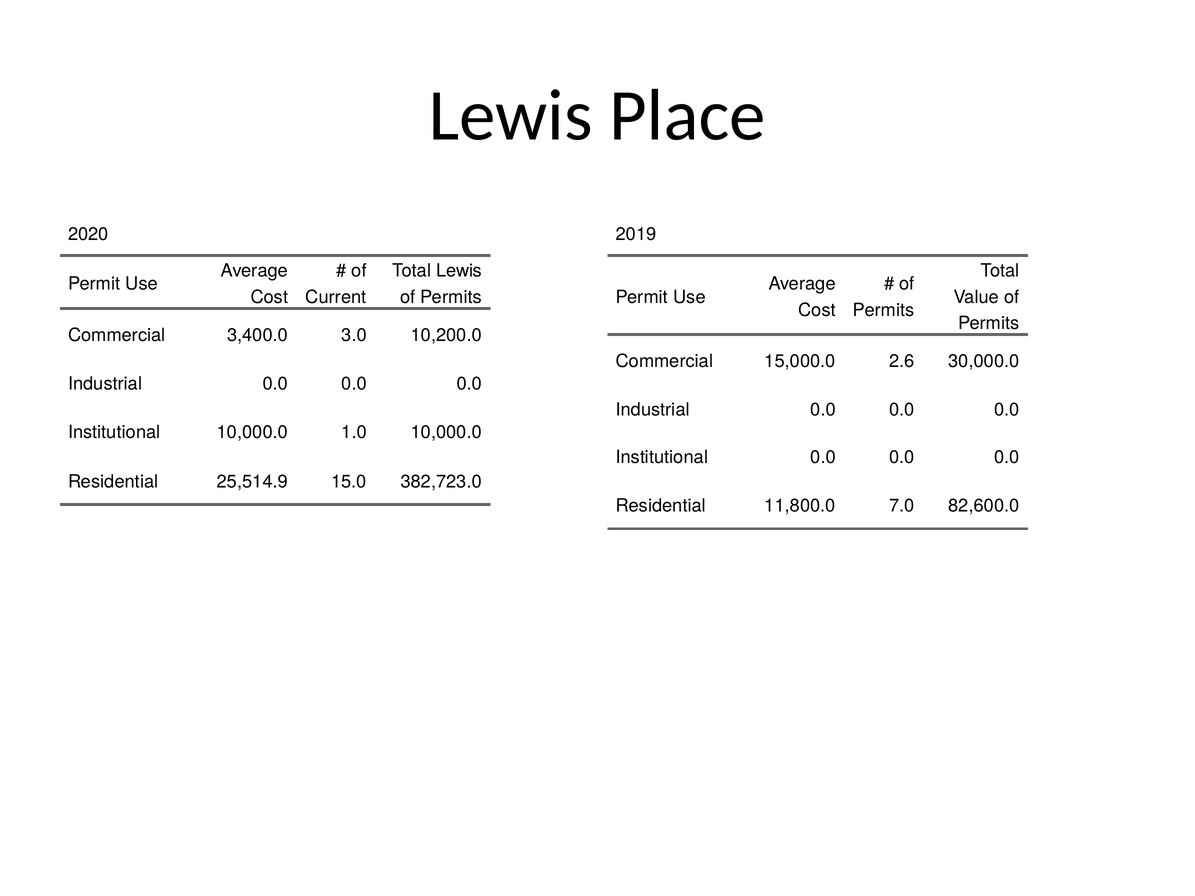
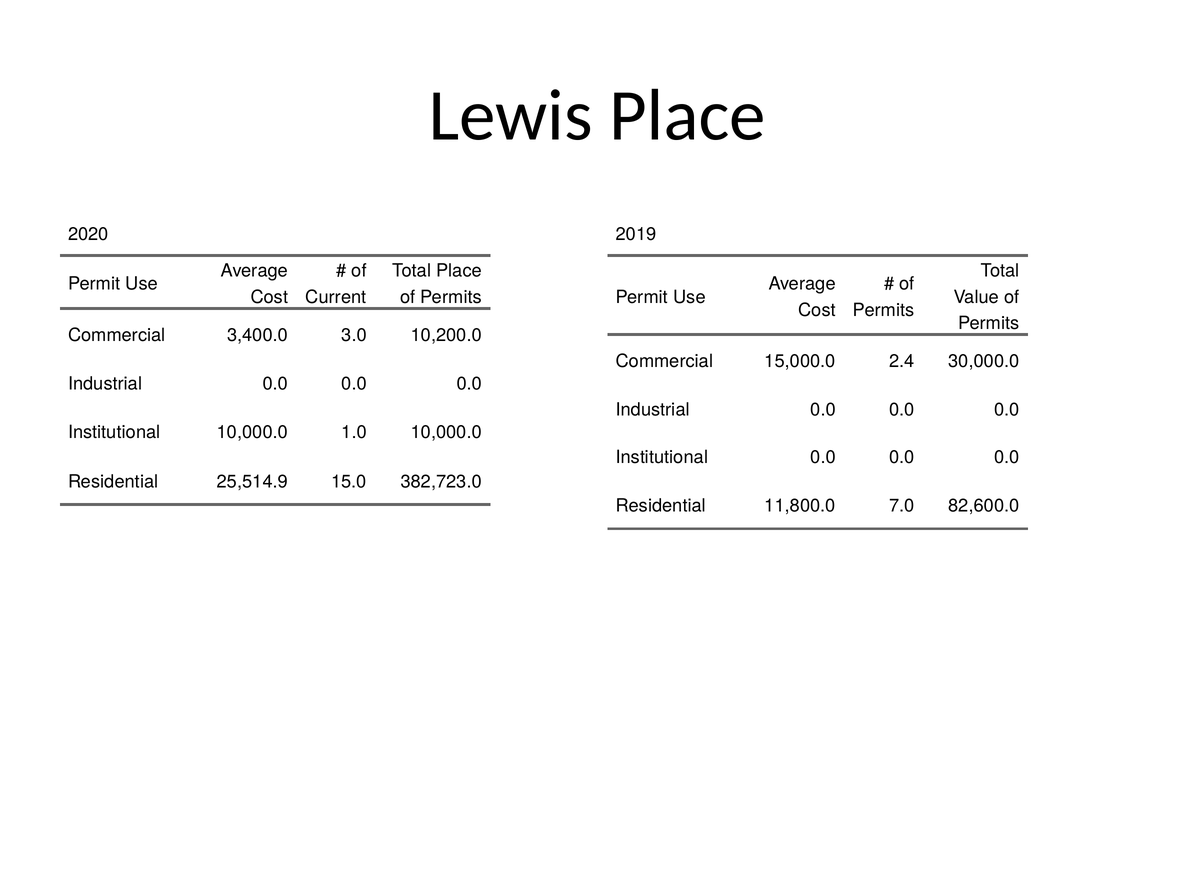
Total Lewis: Lewis -> Place
2.6: 2.6 -> 2.4
